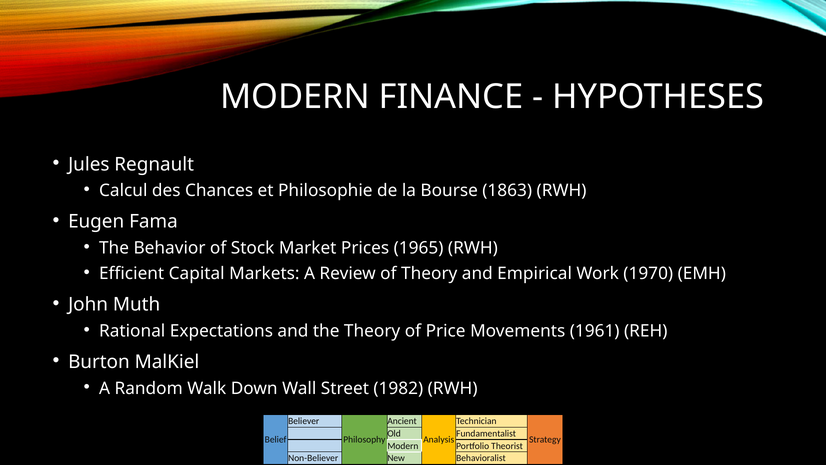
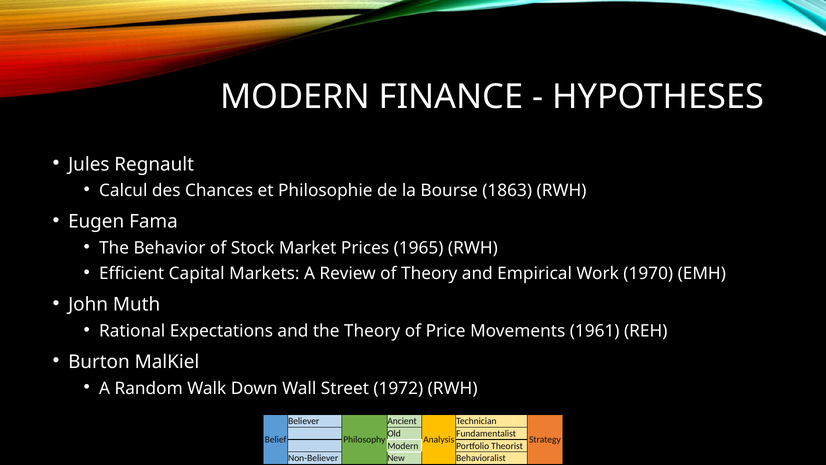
1982: 1982 -> 1972
